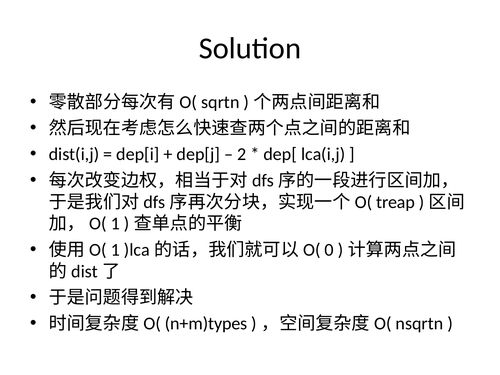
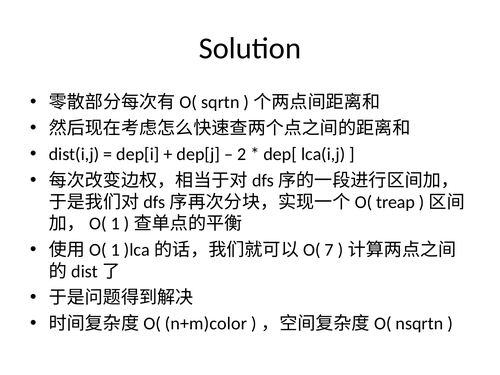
0: 0 -> 7
n+m)types: n+m)types -> n+m)color
